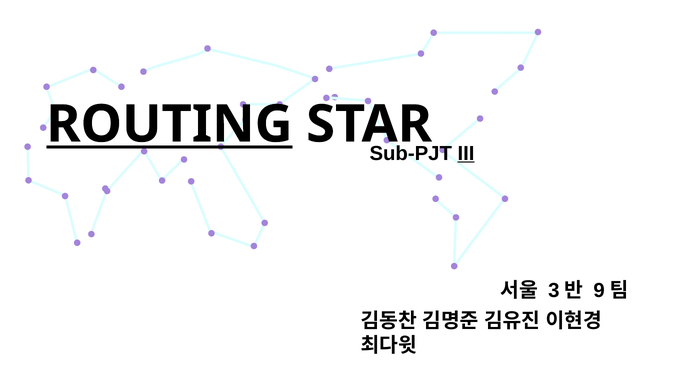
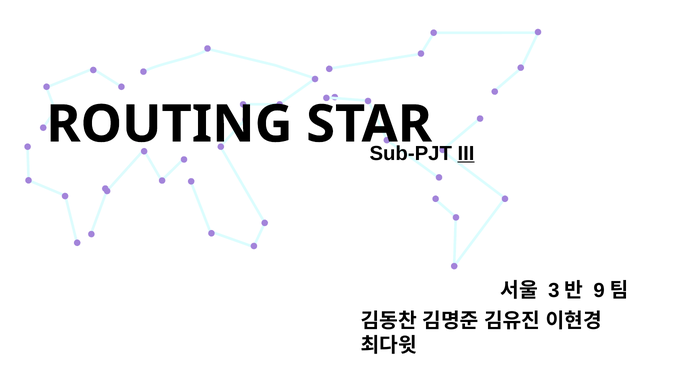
ROUTING underline: present -> none
